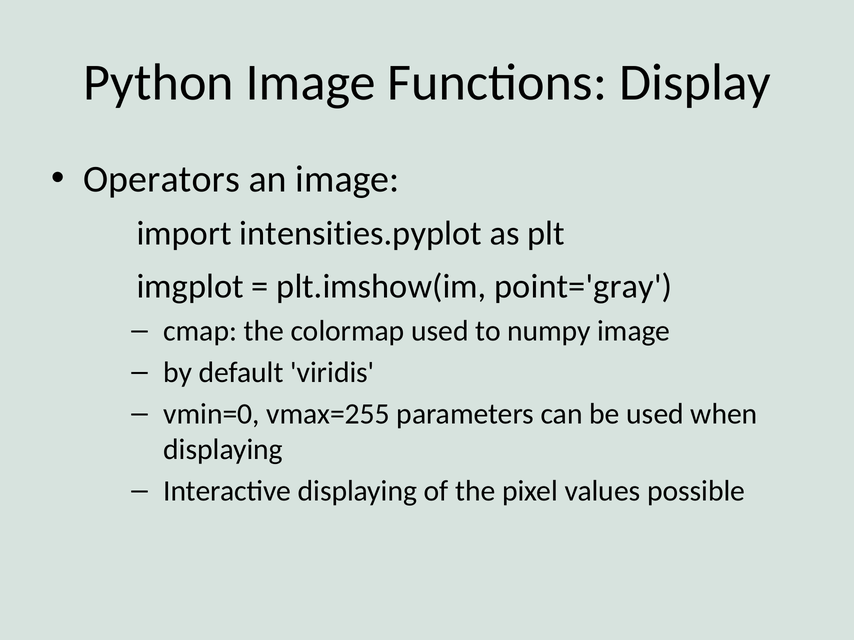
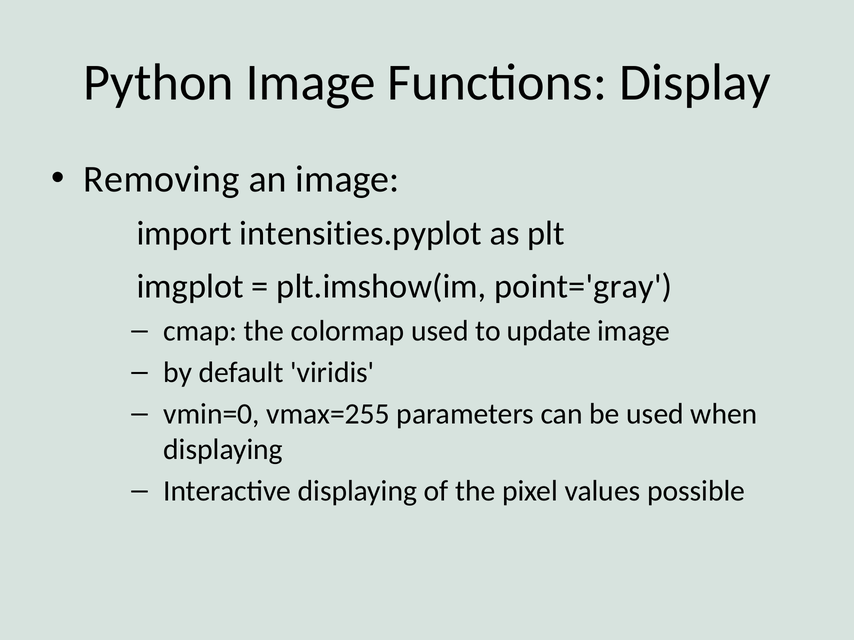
Operators: Operators -> Removing
numpy: numpy -> update
